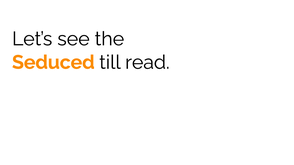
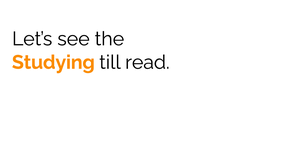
Seduced: Seduced -> Studying
